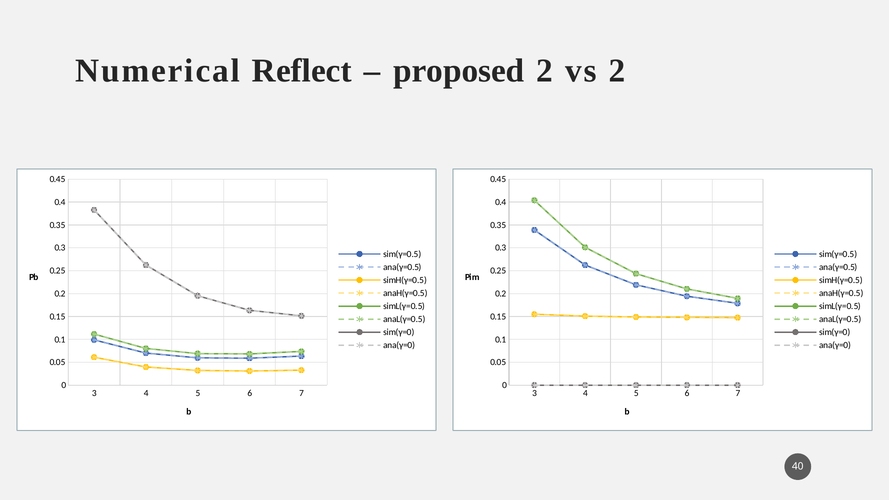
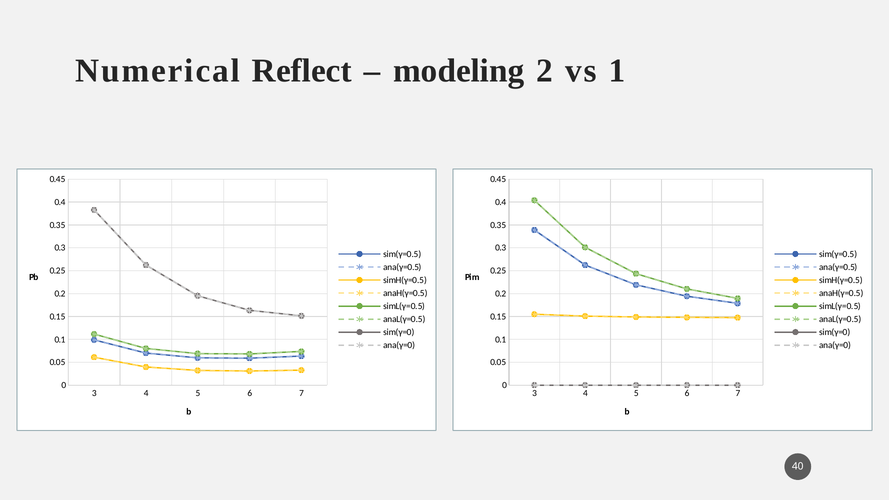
proposed: proposed -> modeling
vs 2: 2 -> 1
